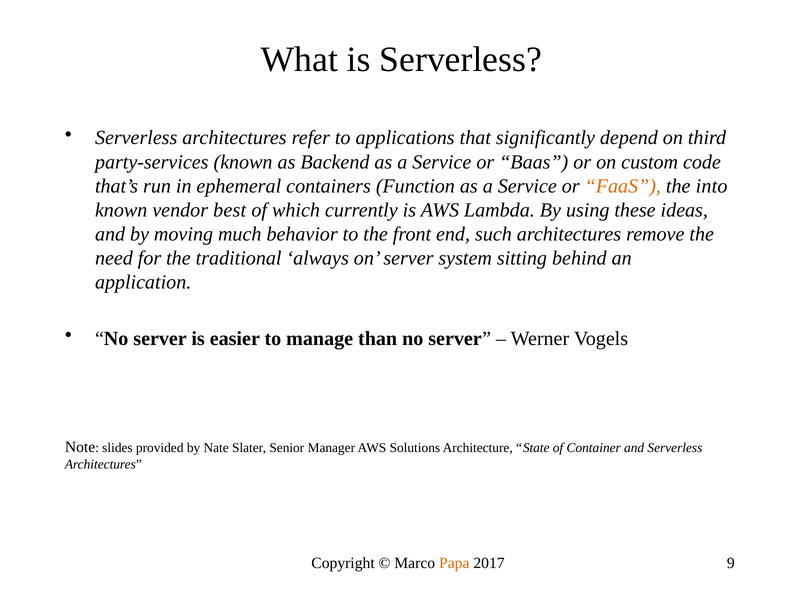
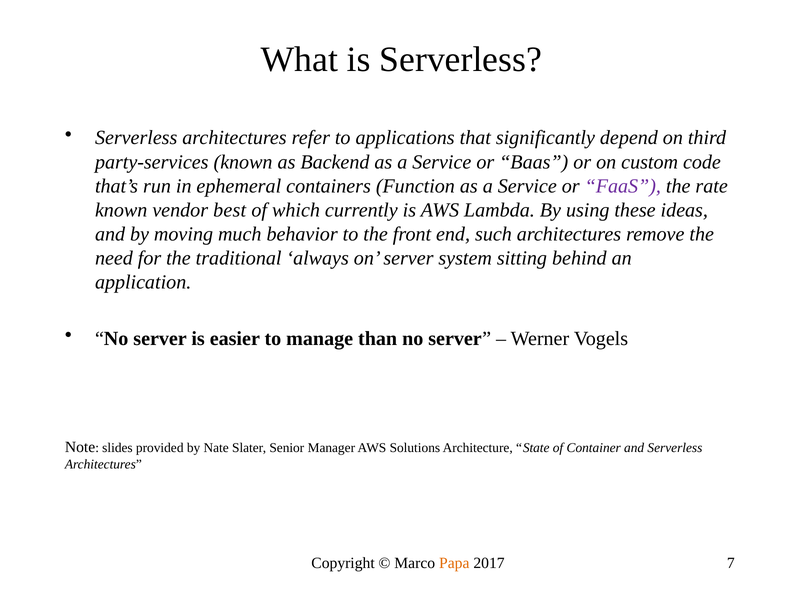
FaaS colour: orange -> purple
into: into -> rate
9: 9 -> 7
